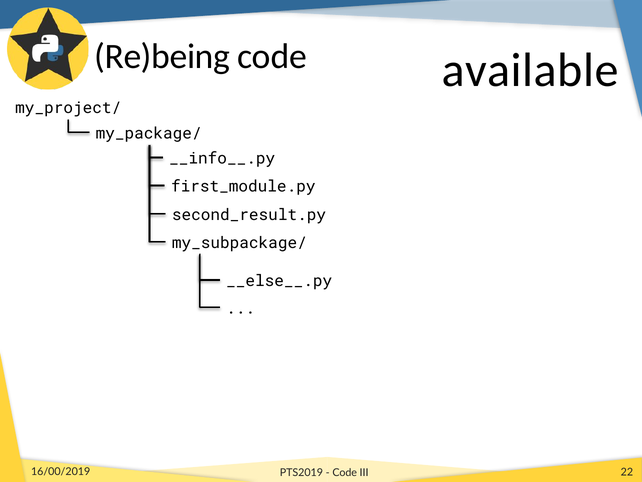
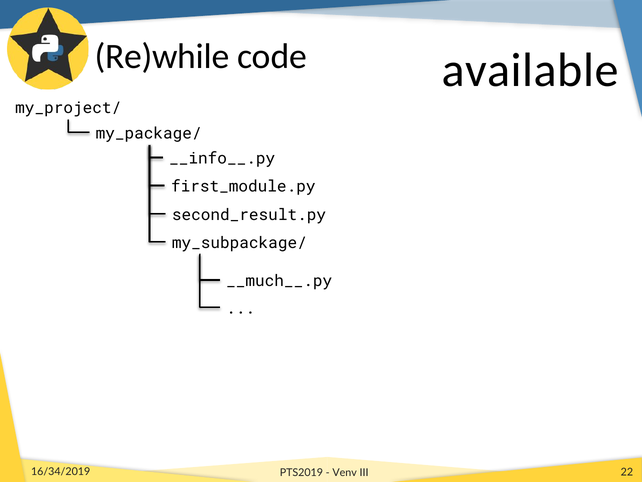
Re)being: Re)being -> Re)while
__else__.py: __else__.py -> __much__.py
16/00/2019: 16/00/2019 -> 16/34/2019
Code at (345, 472): Code -> Venv
